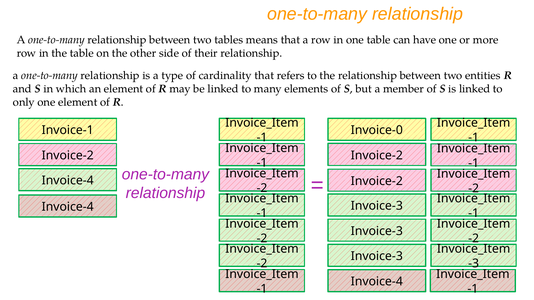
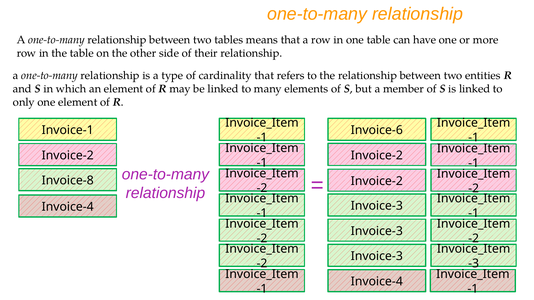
Invoice-0: Invoice-0 -> Invoice-6
Invoice-4 at (68, 181): Invoice-4 -> Invoice-8
